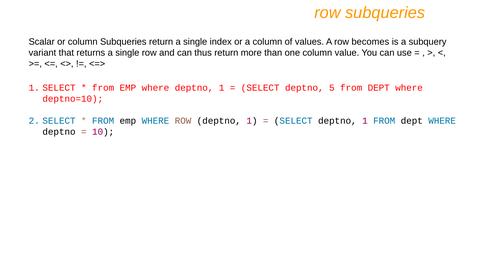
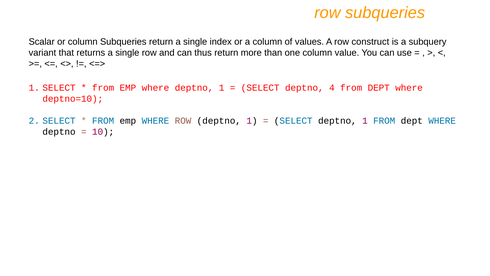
becomes: becomes -> construct
5: 5 -> 4
